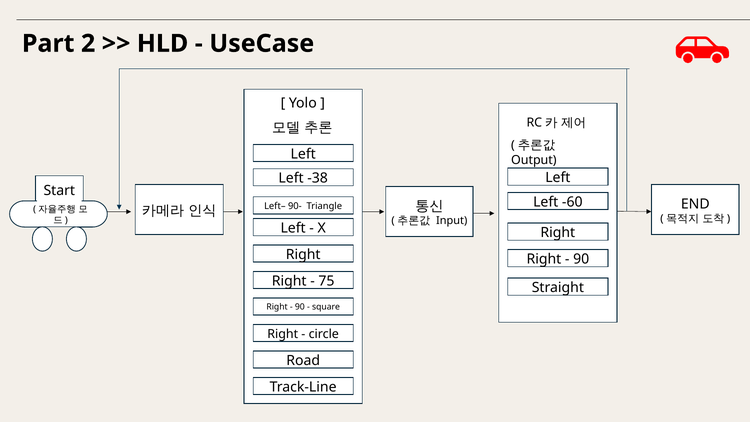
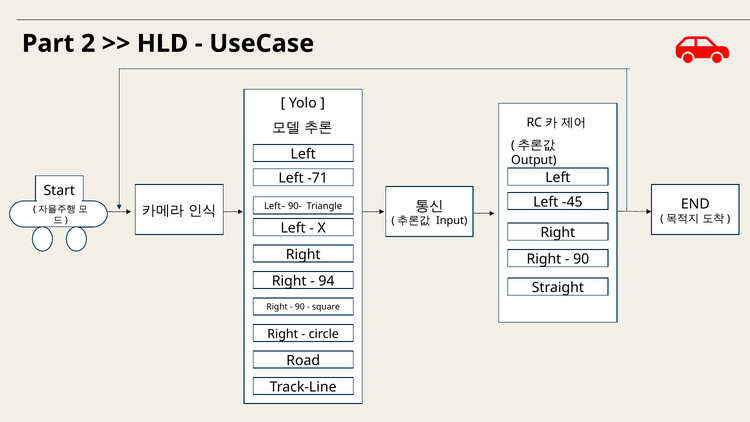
-38: -38 -> -71
-60: -60 -> -45
75: 75 -> 94
